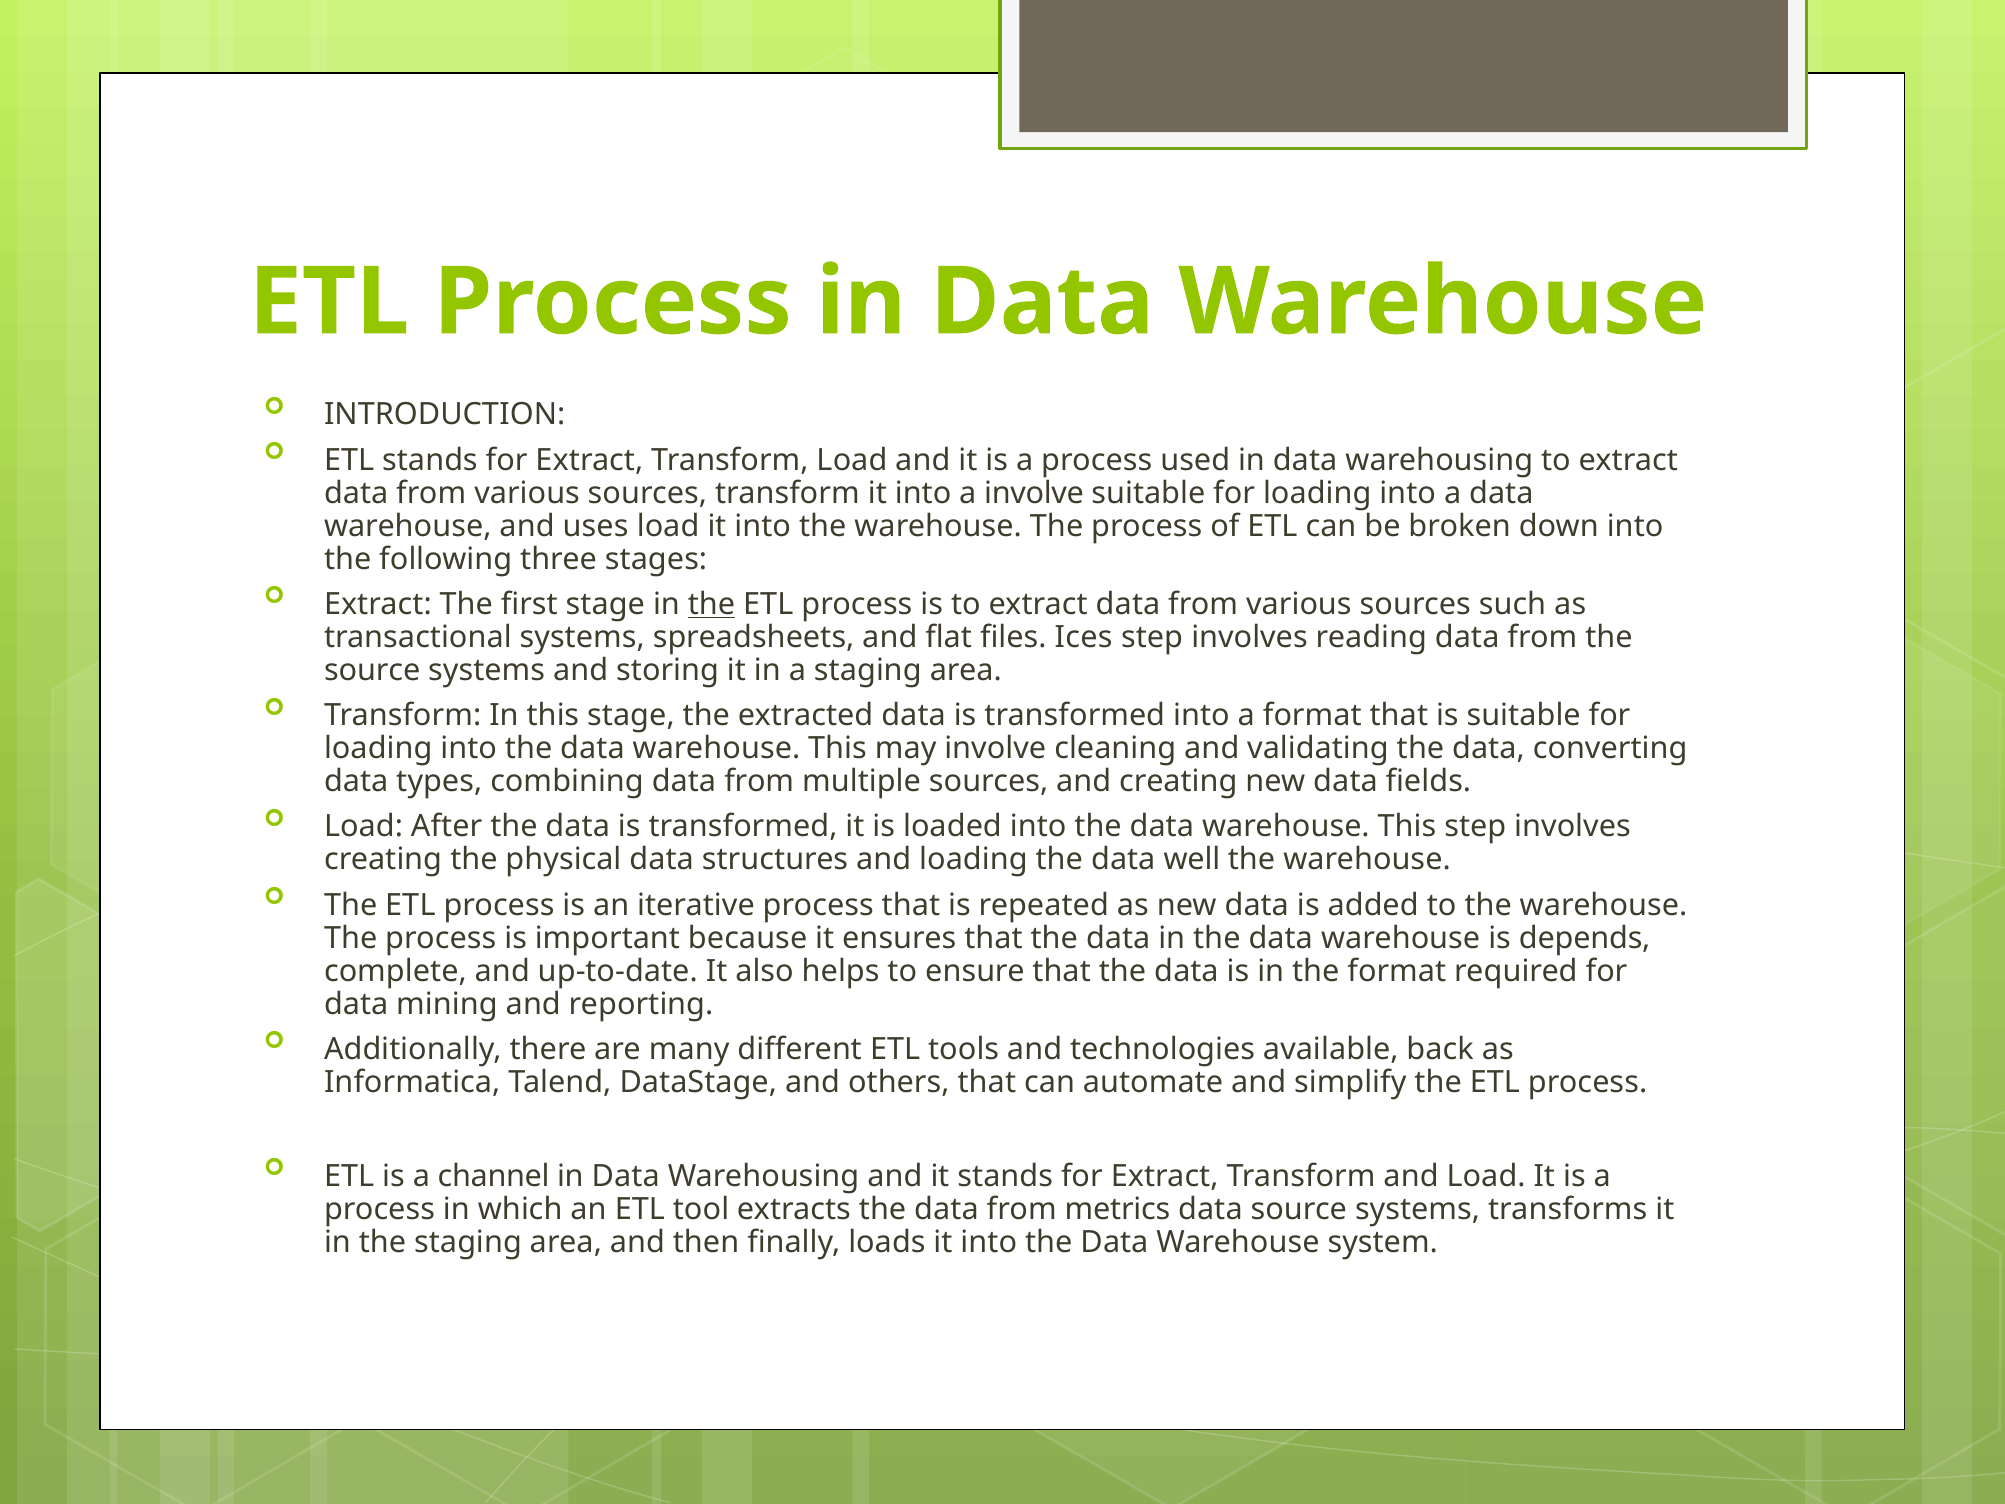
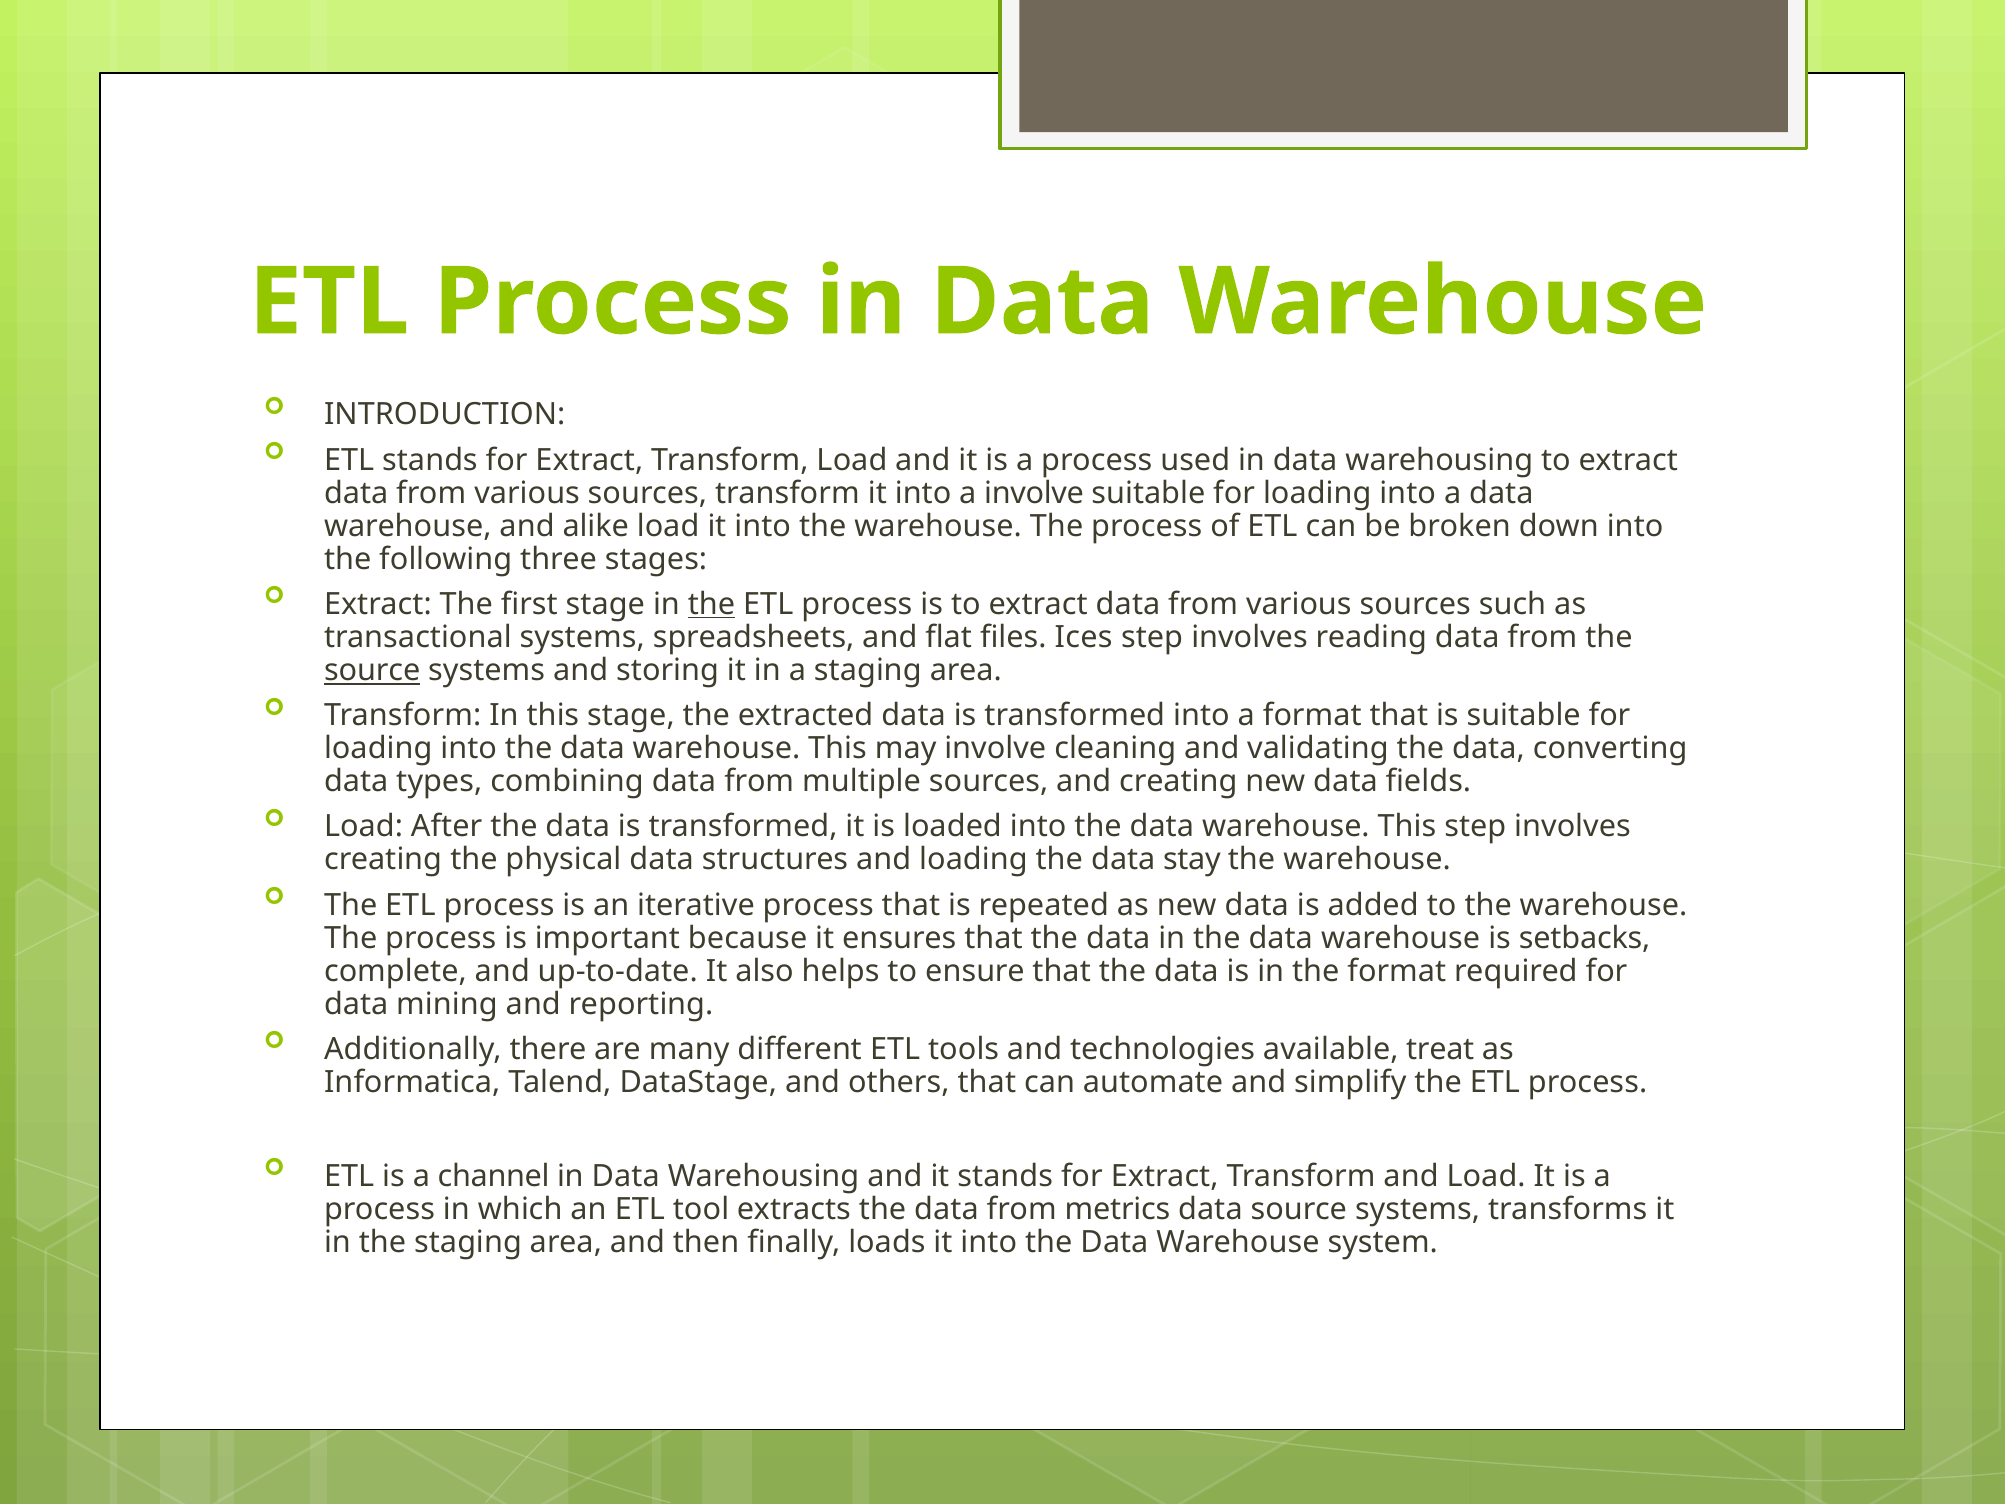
uses: uses -> alike
source at (372, 670) underline: none -> present
well: well -> stay
depends: depends -> setbacks
back: back -> treat
